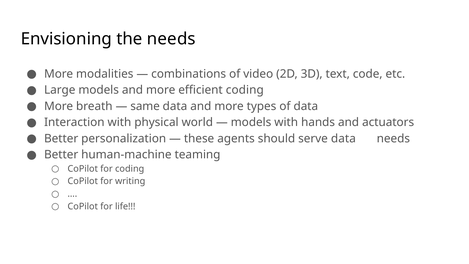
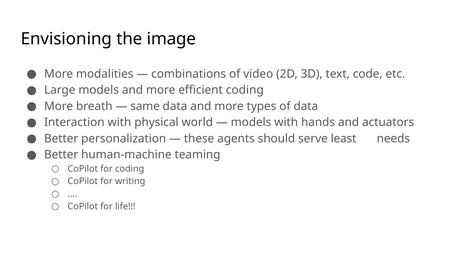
the needs: needs -> image
serve data: data -> least
